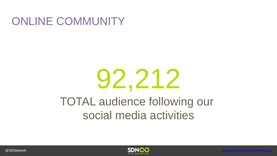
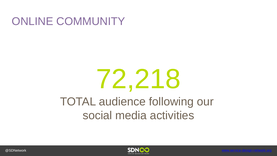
92,212: 92,212 -> 72,218
